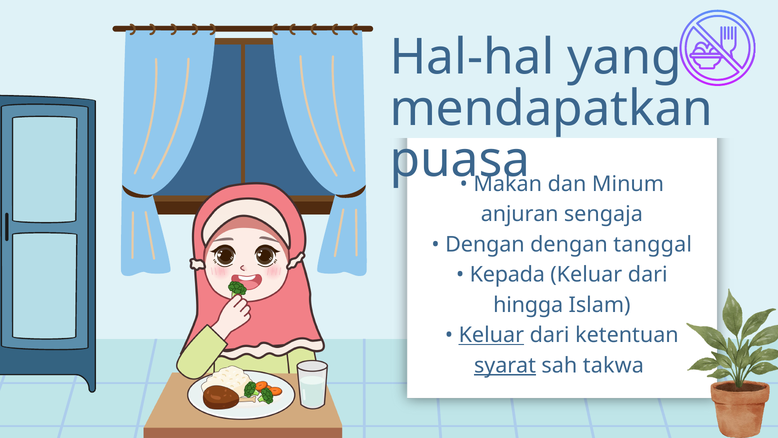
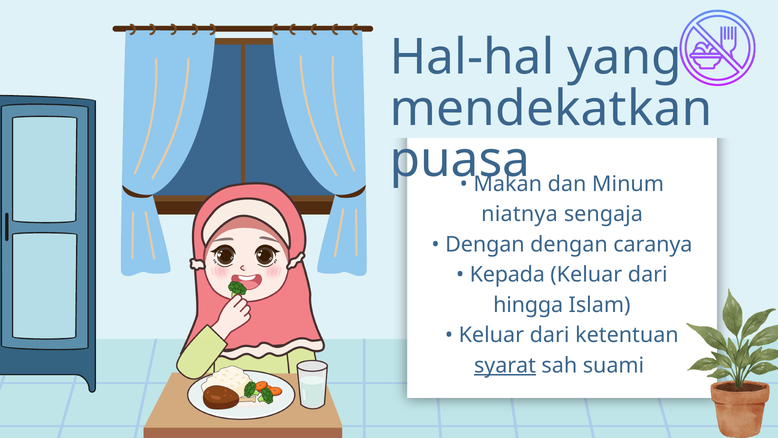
mendapatkan: mendapatkan -> mendekatkan
anjuran: anjuran -> niatnya
tanggal: tanggal -> caranya
Keluar at (491, 335) underline: present -> none
takwa: takwa -> suami
